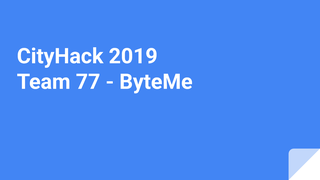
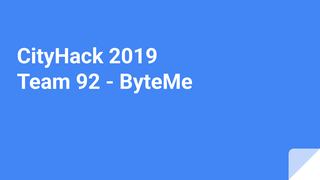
77: 77 -> 92
